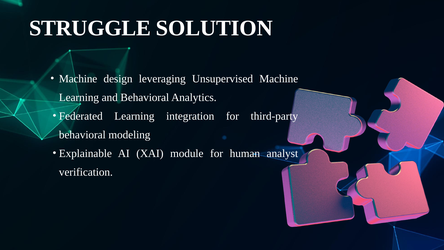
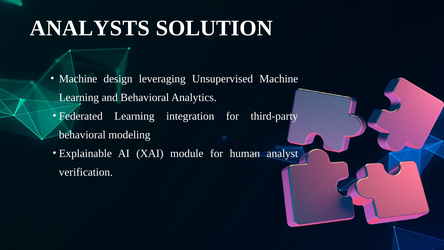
STRUGGLE: STRUGGLE -> ANALYSTS
